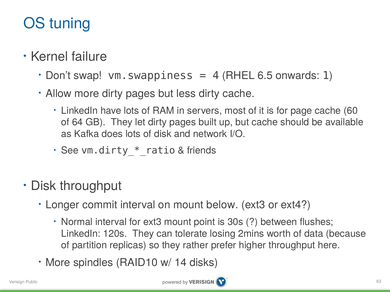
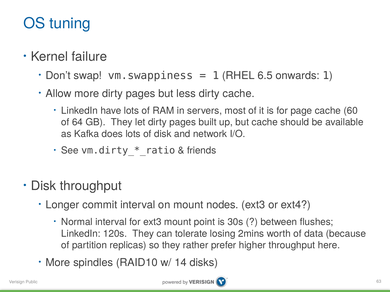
4 at (216, 76): 4 -> 1
below: below -> nodes
